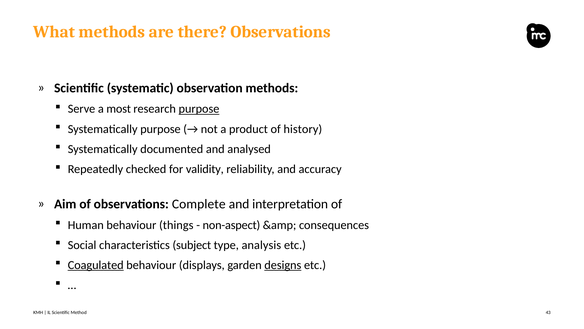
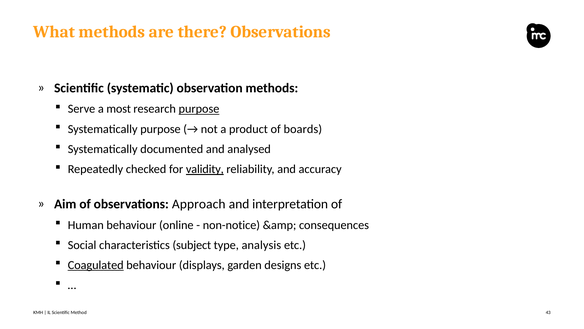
history: history -> boards
validity underline: none -> present
Complete: Complete -> Approach
things: things -> online
non-aspect: non-aspect -> non-notice
designs underline: present -> none
